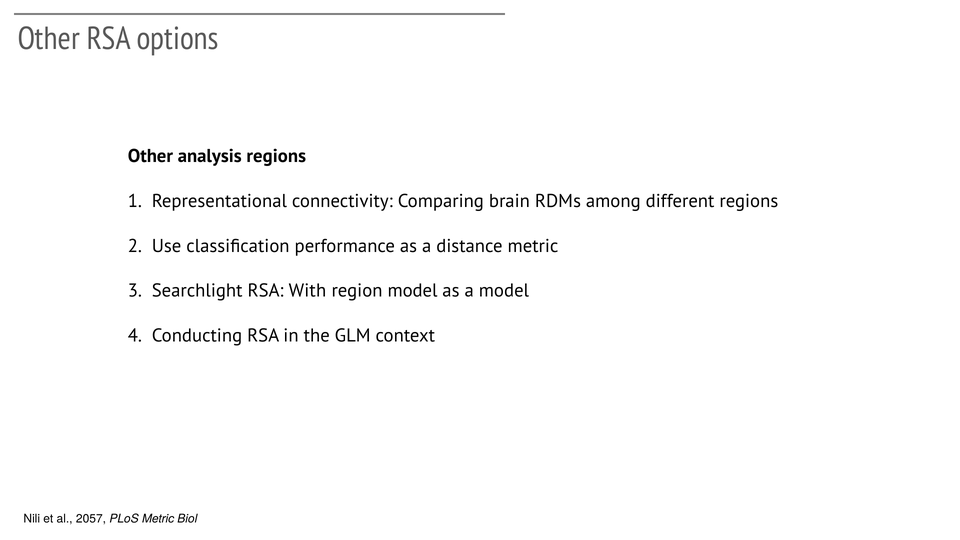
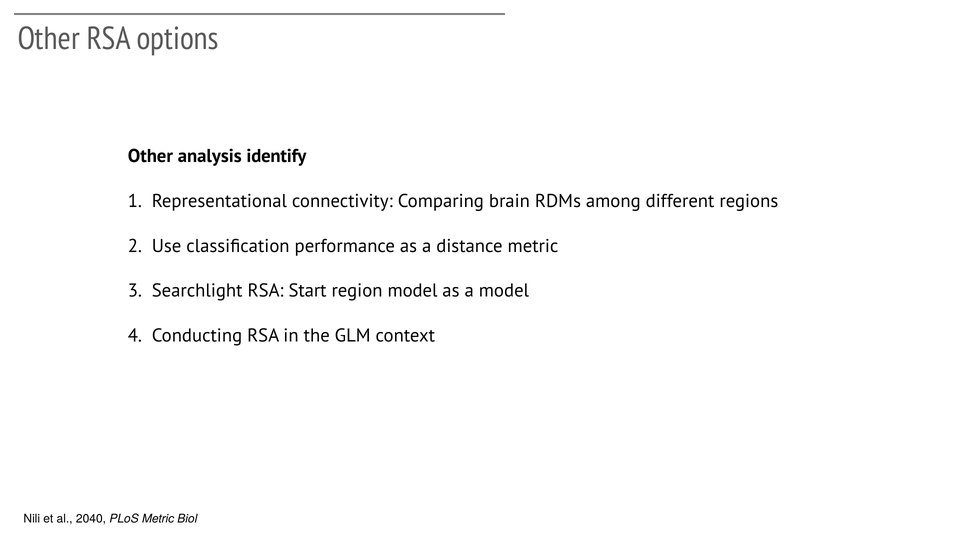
analysis regions: regions -> identify
With: With -> Start
2057: 2057 -> 2040
